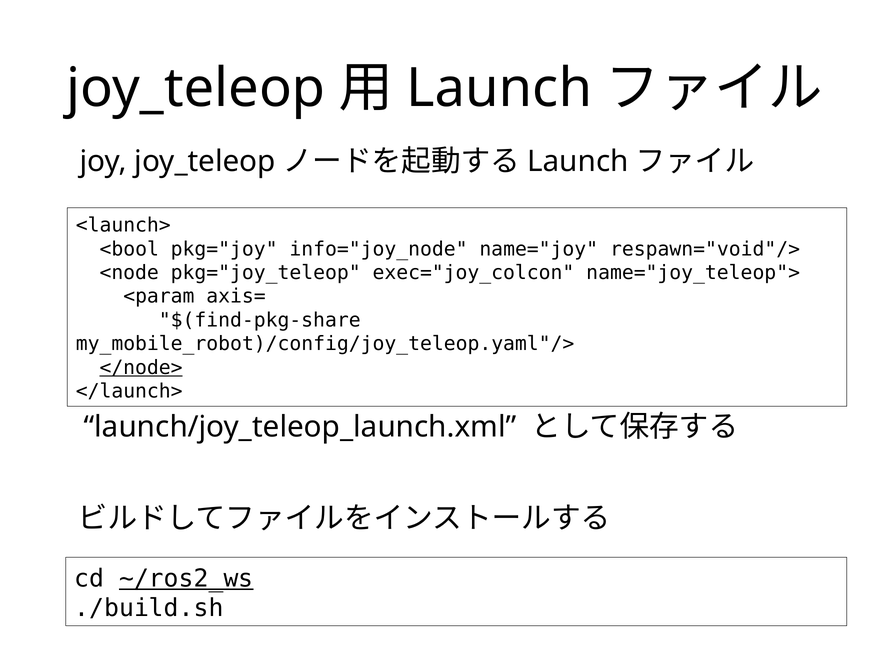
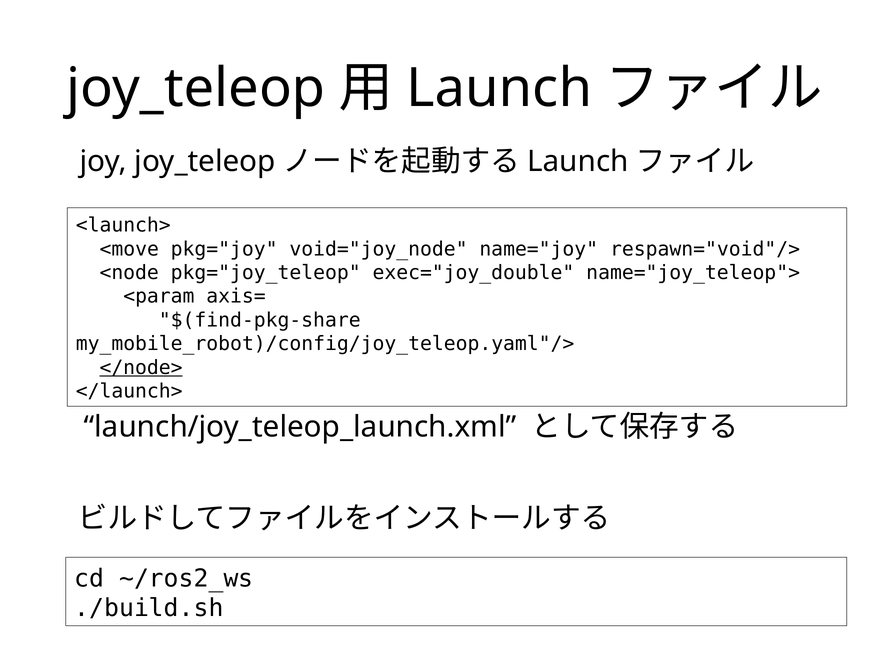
<bool: <bool -> <move
info="joy_node: info="joy_node -> void="joy_node
exec="joy_colcon: exec="joy_colcon -> exec="joy_double
~/ros2_ws underline: present -> none
